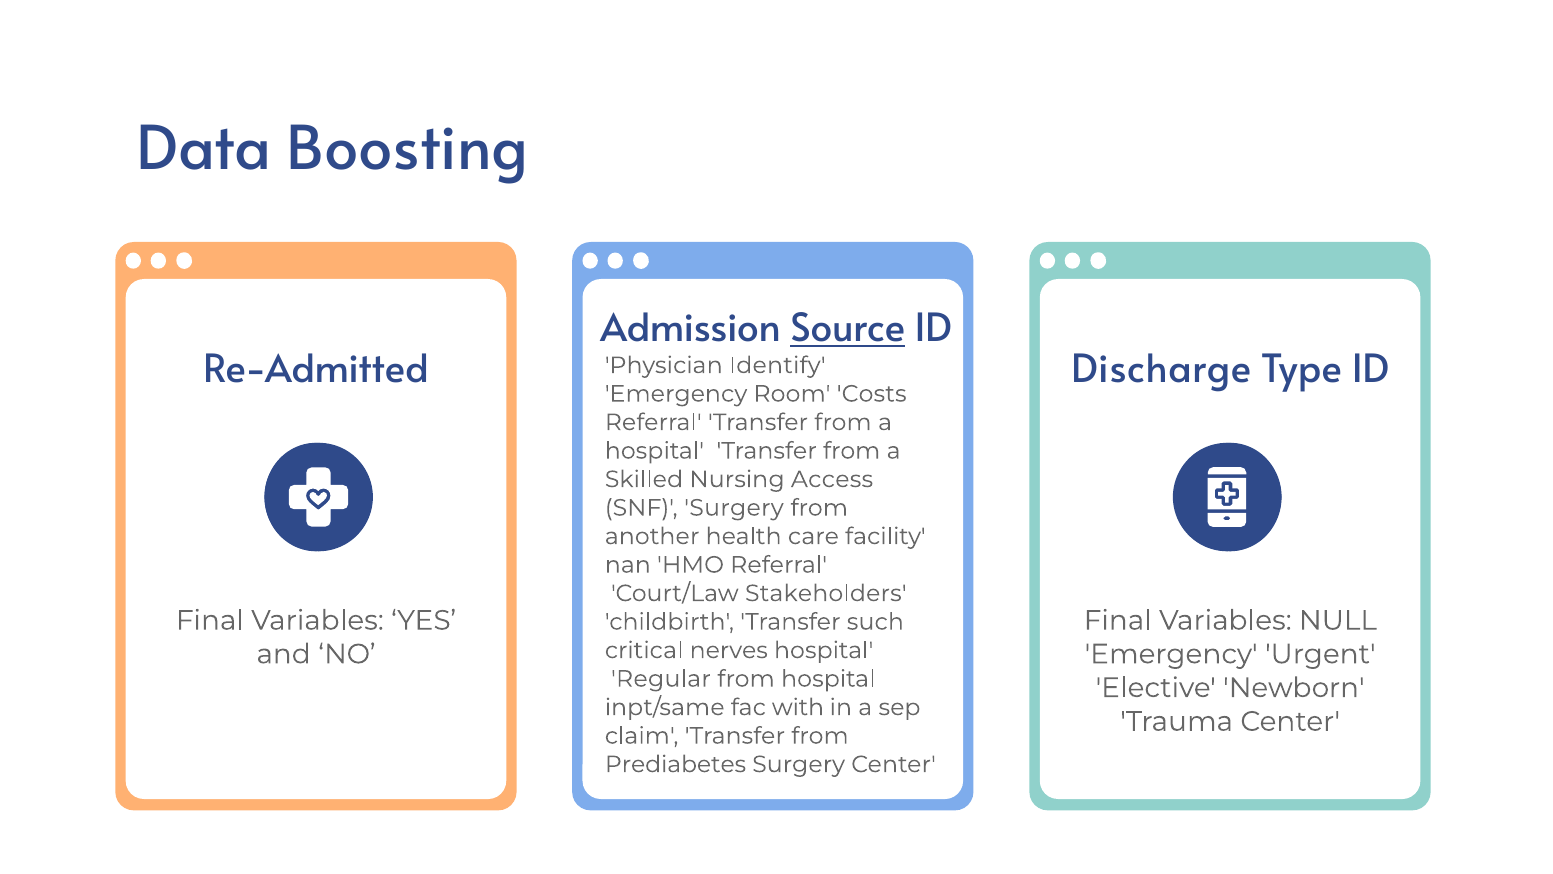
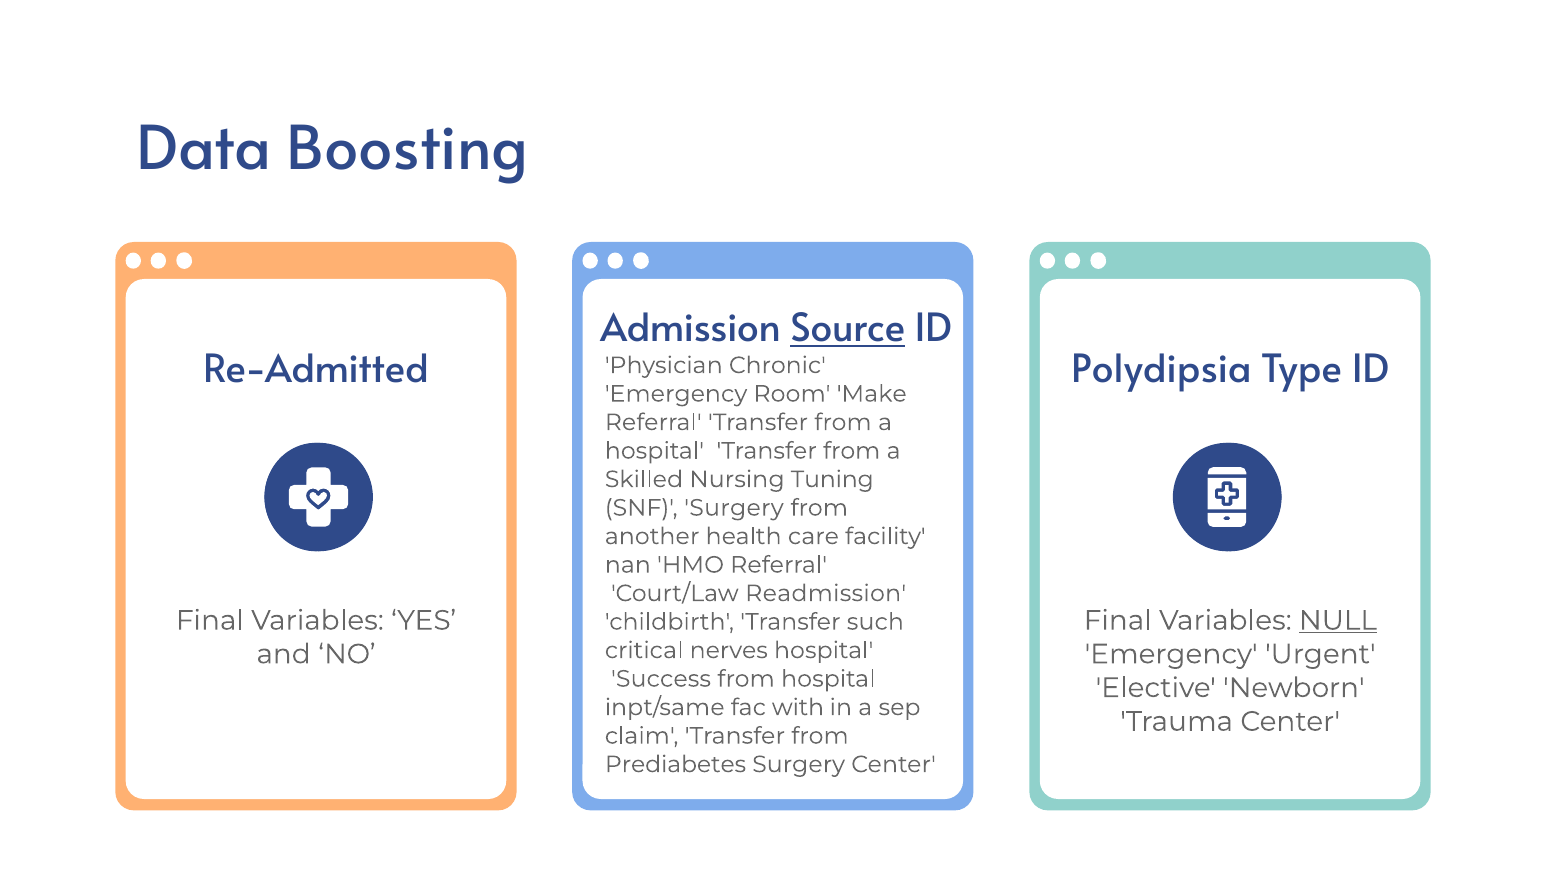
Discharge: Discharge -> Polydipsia
Identify: Identify -> Chronic
Costs: Costs -> Make
Access: Access -> Tuning
Stakeholders: Stakeholders -> Readmission
NULL underline: none -> present
Regular: Regular -> Success
